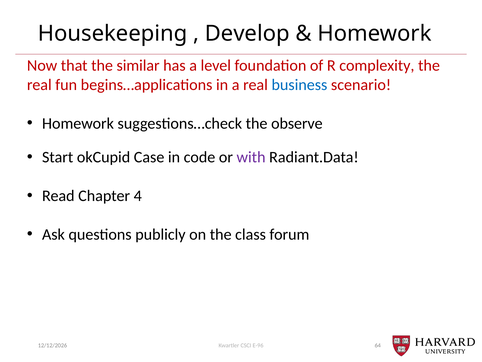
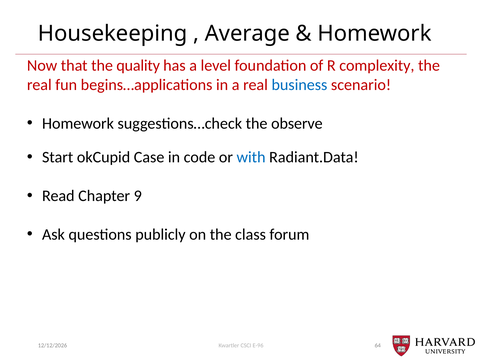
Develop: Develop -> Average
similar: similar -> quality
with colour: purple -> blue
4: 4 -> 9
